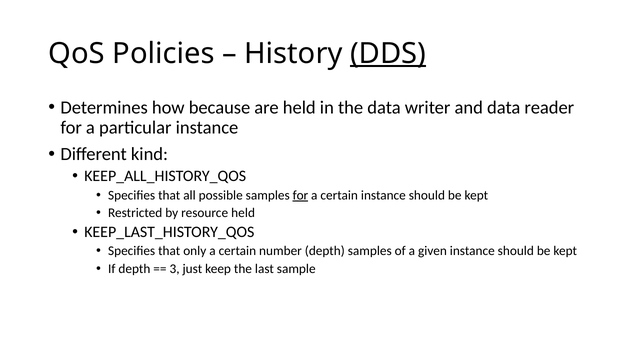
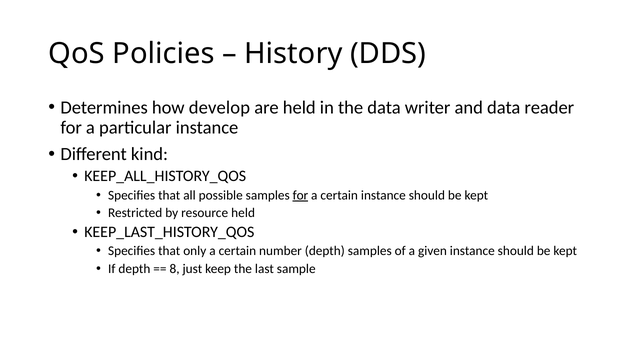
DDS underline: present -> none
because: because -> develop
3: 3 -> 8
